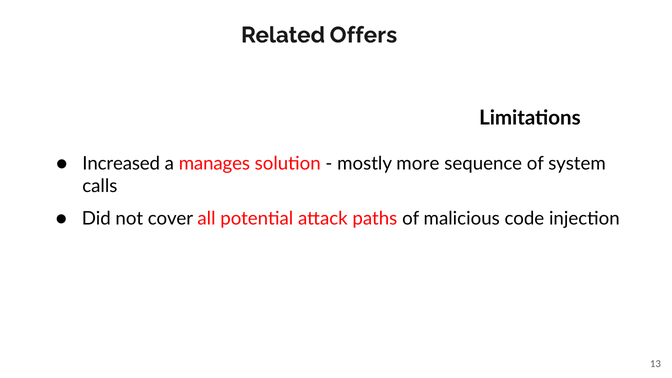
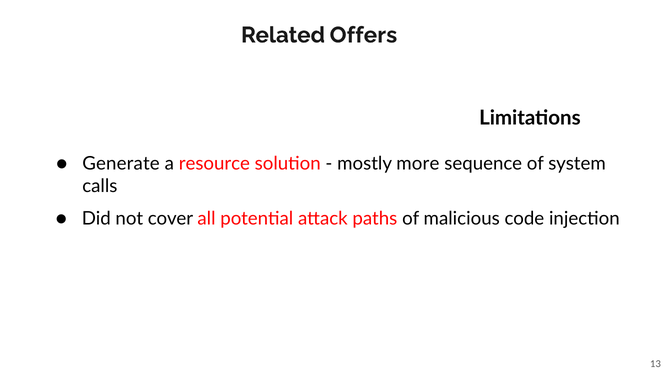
Increased: Increased -> Generate
manages: manages -> resource
